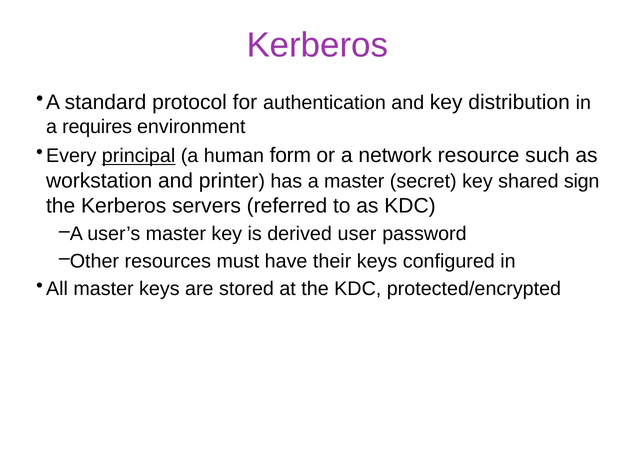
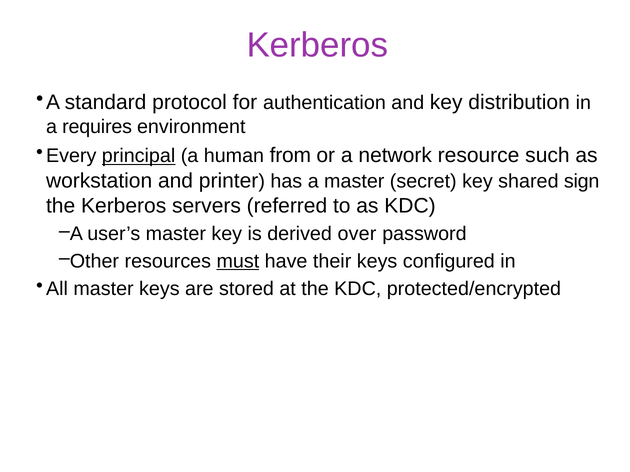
form: form -> from
user: user -> over
must underline: none -> present
